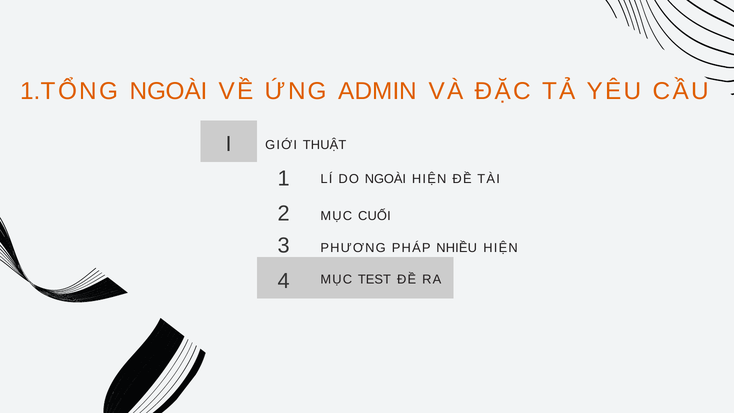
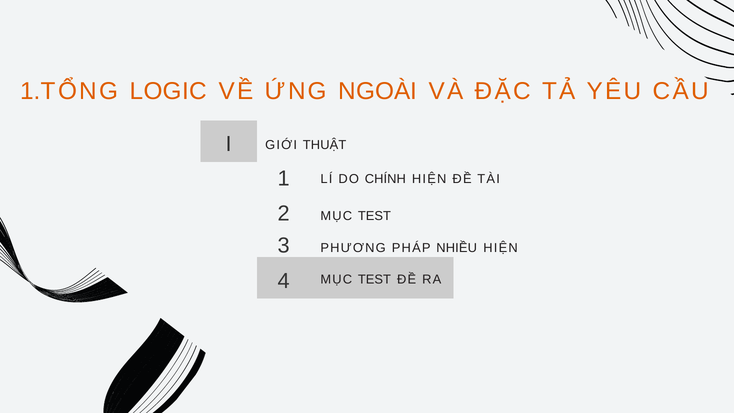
NGOÀI at (169, 91): NGOÀI -> LOGIC
ADMIN: ADMIN -> NGOÀI
DO NGOÀI: NGOÀI -> CHÍNH
CUỐI at (374, 216): CUỐI -> TEST
